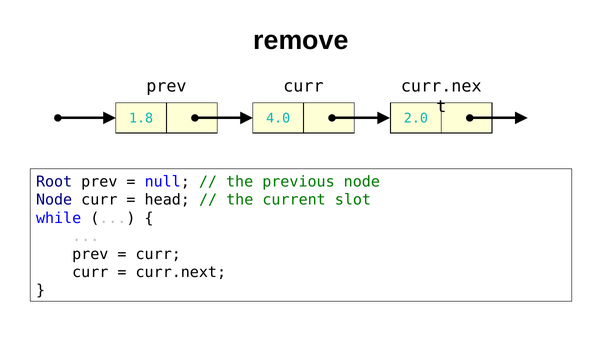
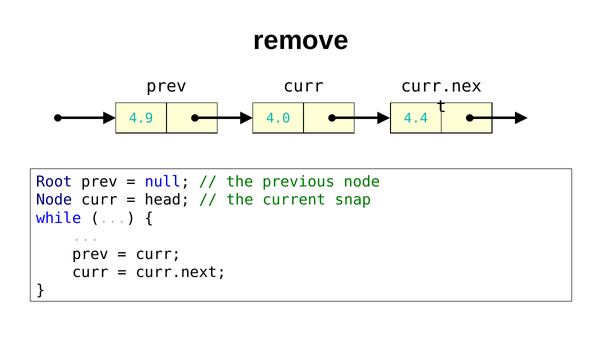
1.8: 1.8 -> 4.9
2.0: 2.0 -> 4.4
slot: slot -> snap
